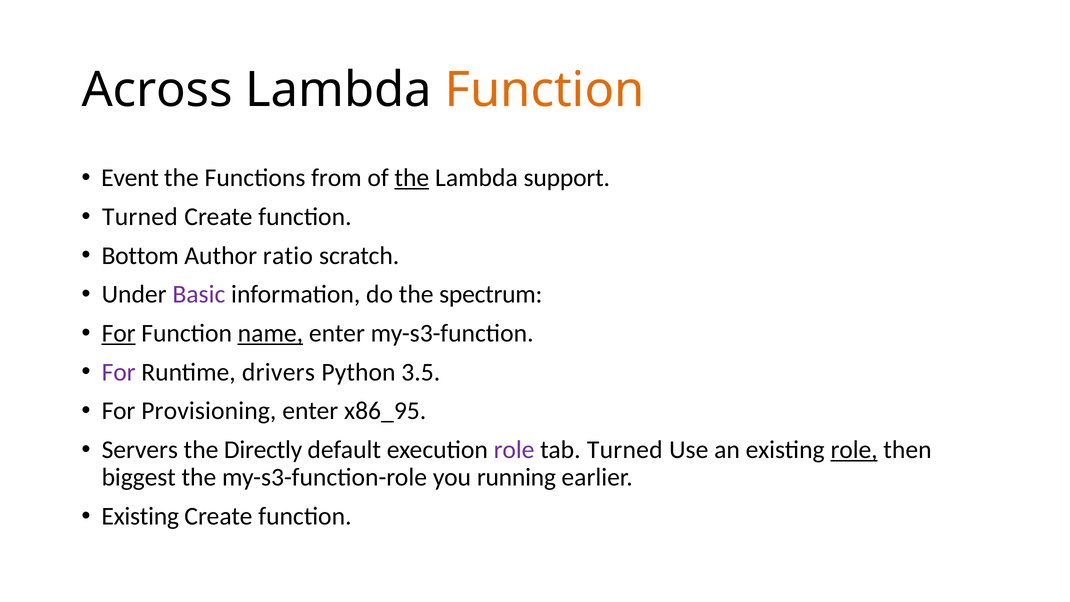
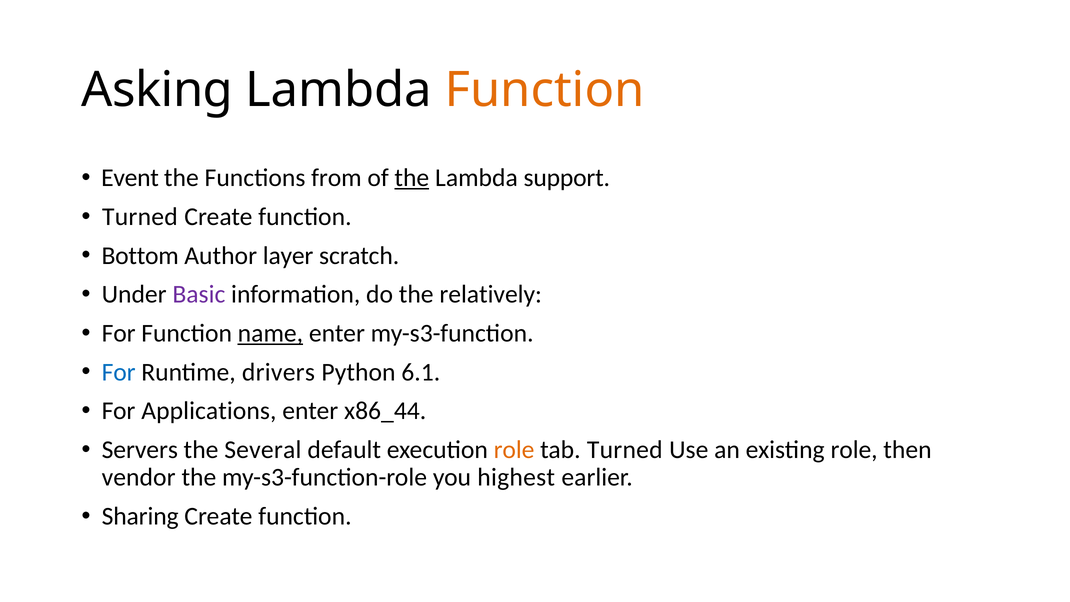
Across: Across -> Asking
ratio: ratio -> layer
spectrum: spectrum -> relatively
For at (119, 333) underline: present -> none
For at (119, 372) colour: purple -> blue
3.5: 3.5 -> 6.1
Provisioning: Provisioning -> Applications
x86_95: x86_95 -> x86_44
Directly: Directly -> Several
role at (514, 450) colour: purple -> orange
role at (854, 450) underline: present -> none
biggest: biggest -> vendor
running: running -> highest
Existing at (140, 516): Existing -> Sharing
